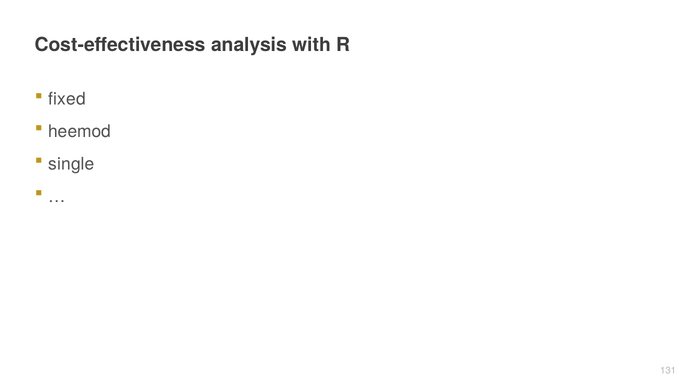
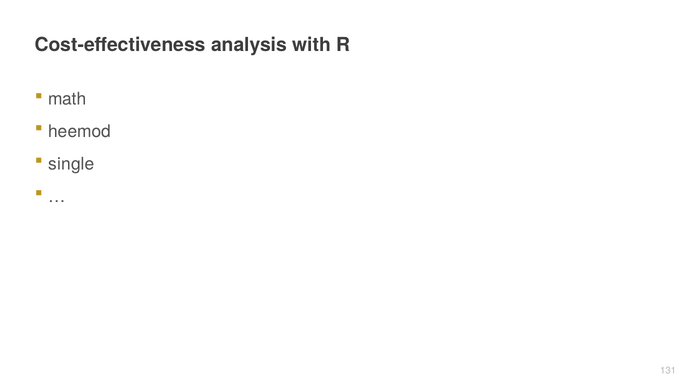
fixed: fixed -> math
